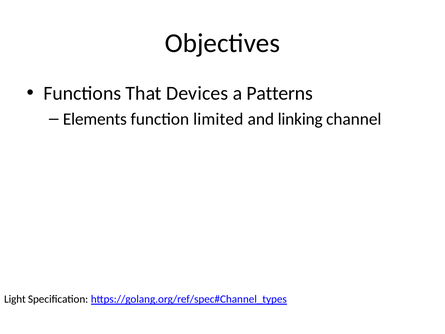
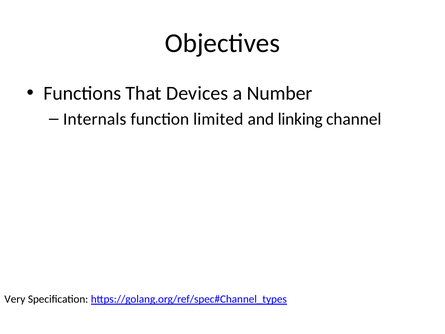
Patterns: Patterns -> Number
Elements: Elements -> Internals
Light: Light -> Very
